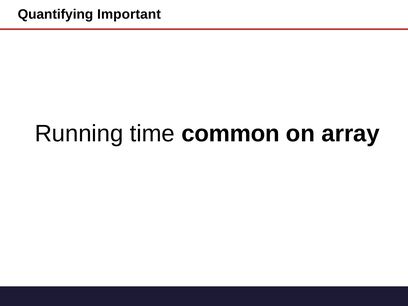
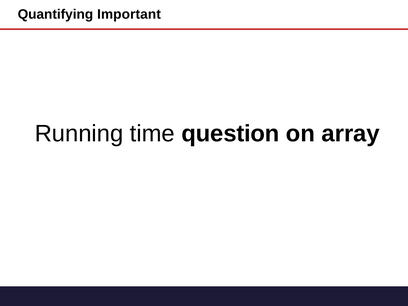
common: common -> question
